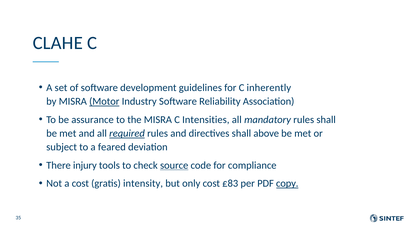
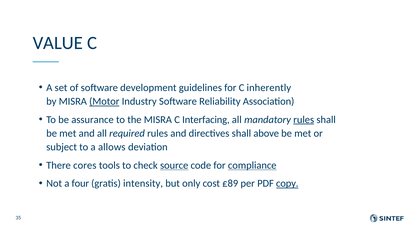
CLAHE: CLAHE -> VALUE
Intensities: Intensities -> Interfacing
rules at (304, 120) underline: none -> present
required underline: present -> none
feared: feared -> allows
injury: injury -> cores
compliance underline: none -> present
a cost: cost -> four
£83: £83 -> £89
